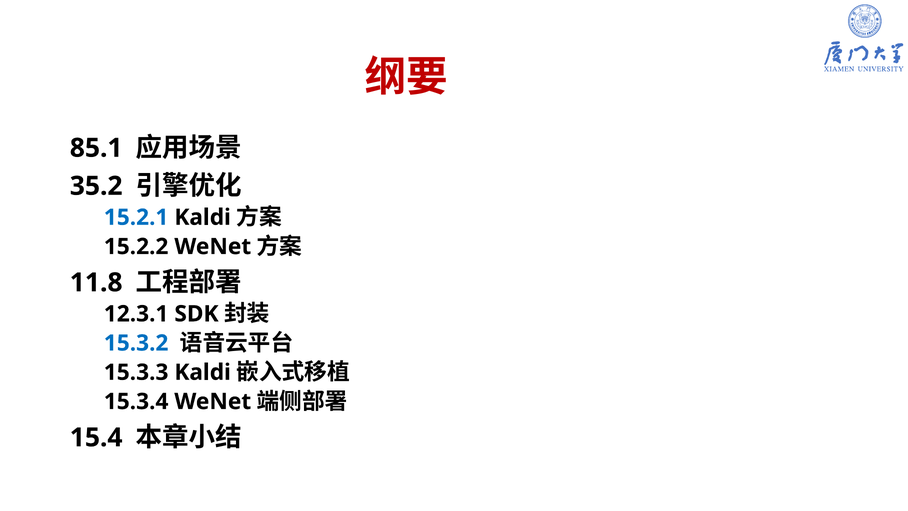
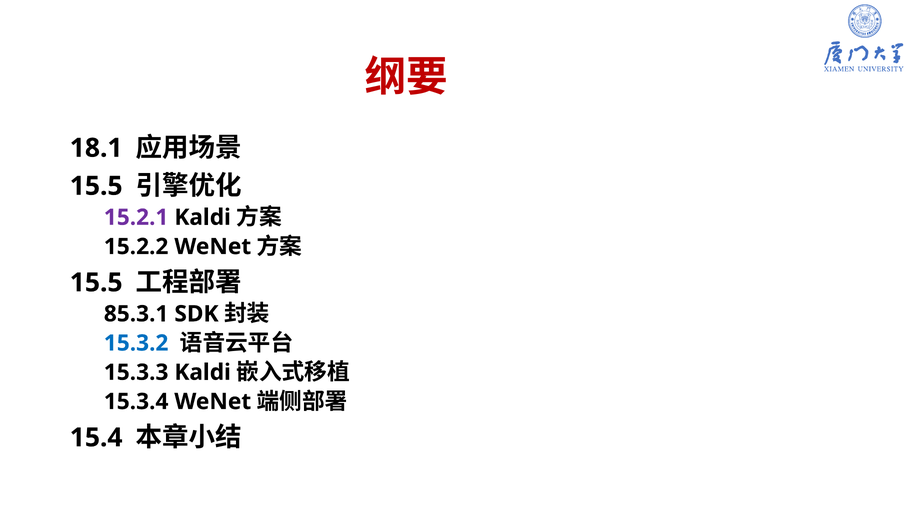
85.1: 85.1 -> 18.1
35.2 at (96, 186): 35.2 -> 15.5
15.2.1 colour: blue -> purple
11.8 at (96, 282): 11.8 -> 15.5
12.3.1: 12.3.1 -> 85.3.1
